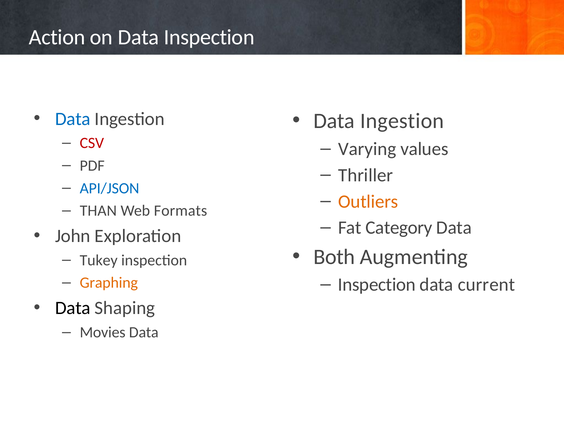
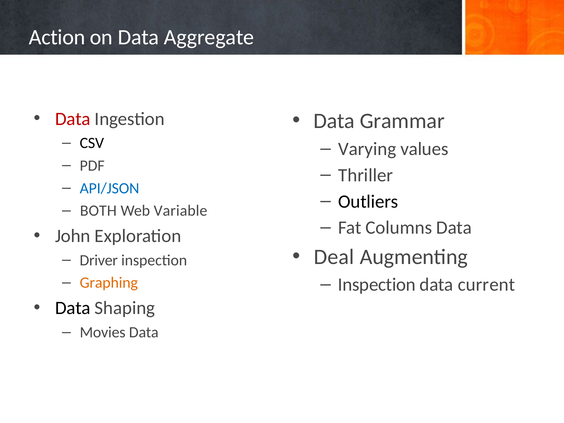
Data Inspection: Inspection -> Aggregate
Data at (73, 119) colour: blue -> red
Ingestion at (402, 121): Ingestion -> Grammar
CSV colour: red -> black
Outliers colour: orange -> black
THAN: THAN -> BOTH
Formats: Formats -> Variable
Category: Category -> Columns
Both: Both -> Deal
Tukey: Tukey -> Driver
